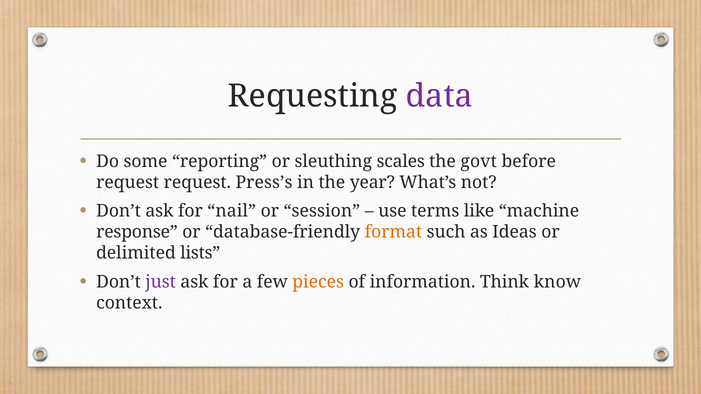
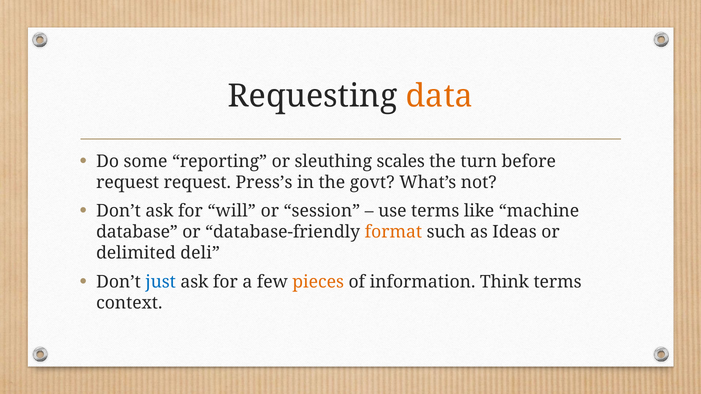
data colour: purple -> orange
govt: govt -> turn
year: year -> govt
nail: nail -> will
response: response -> database
lists: lists -> deli
just colour: purple -> blue
Think know: know -> terms
